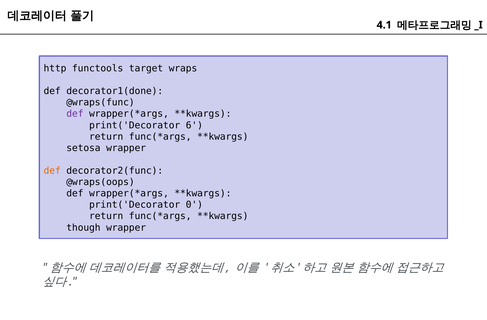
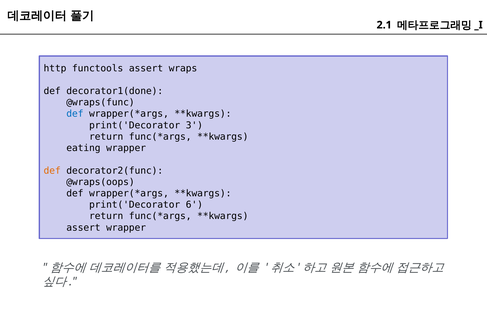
4.1: 4.1 -> 2.1
functools target: target -> assert
def at (75, 114) colour: purple -> blue
6: 6 -> 3
setosa: setosa -> eating
0: 0 -> 6
though at (83, 227): though -> assert
